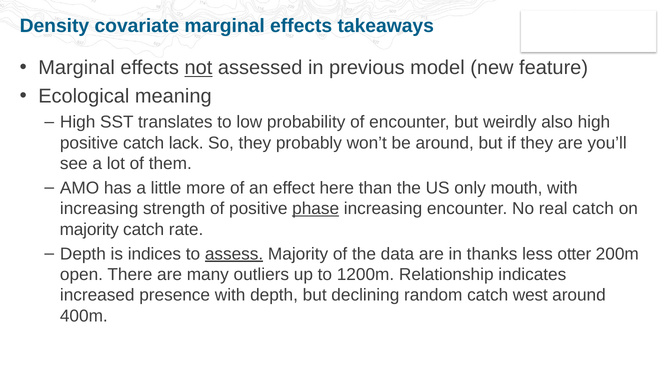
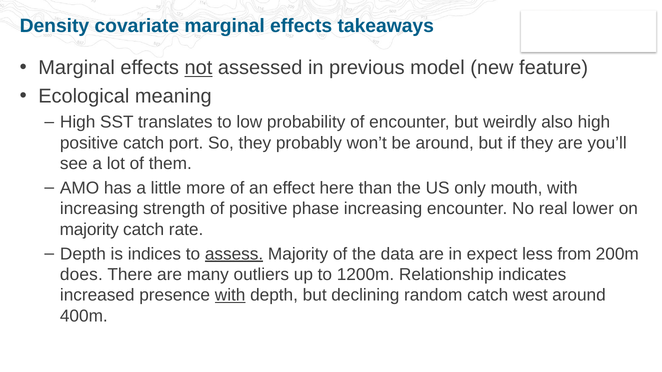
lack: lack -> port
phase underline: present -> none
real catch: catch -> lower
thanks: thanks -> expect
otter: otter -> from
open: open -> does
with at (230, 295) underline: none -> present
